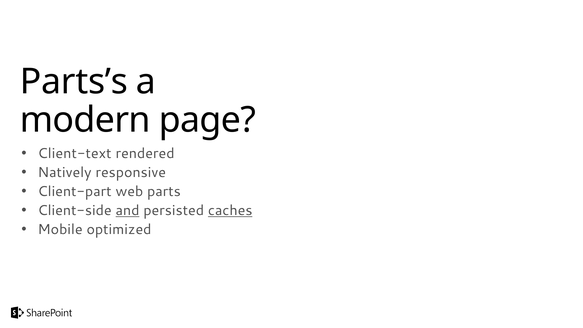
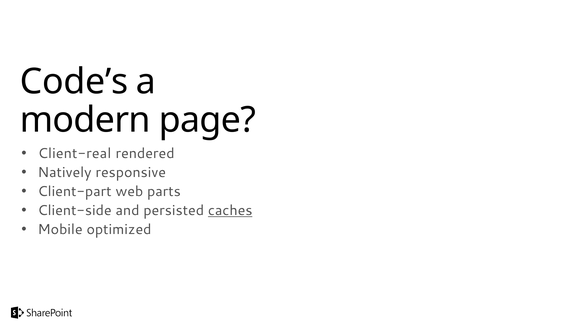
Parts’s: Parts’s -> Code’s
Client-text: Client-text -> Client-real
and underline: present -> none
